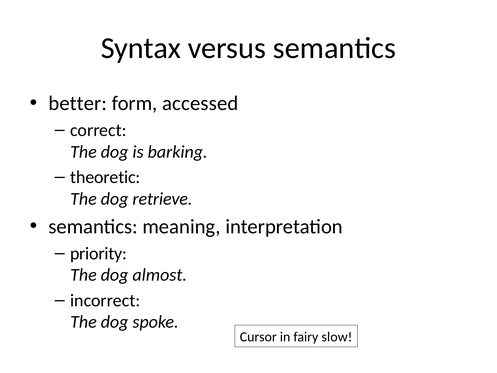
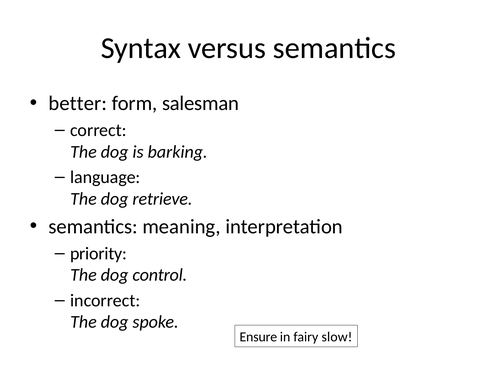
accessed: accessed -> salesman
theoretic: theoretic -> language
almost: almost -> control
Cursor: Cursor -> Ensure
